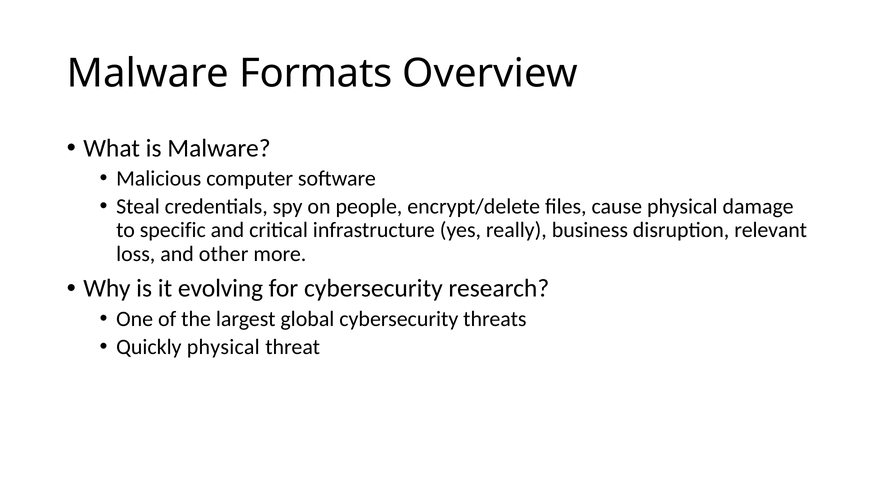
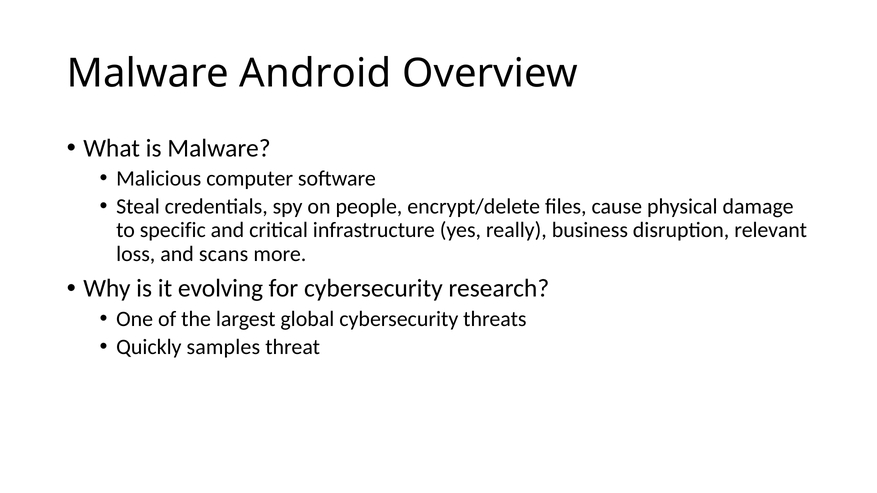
Formats: Formats -> Android
other: other -> scans
Quickly physical: physical -> samples
